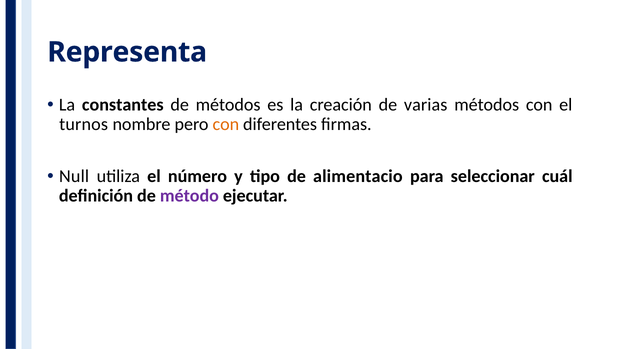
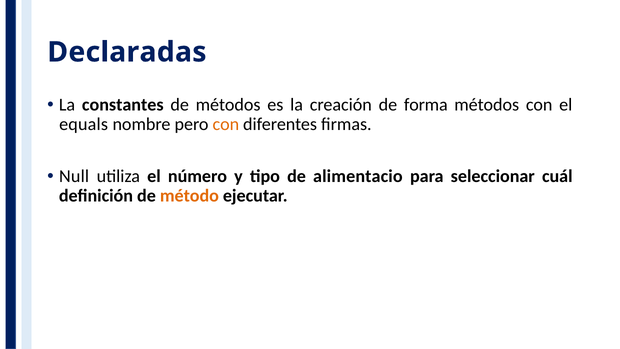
Representa: Representa -> Declaradas
varias: varias -> forma
turnos: turnos -> equals
método colour: purple -> orange
